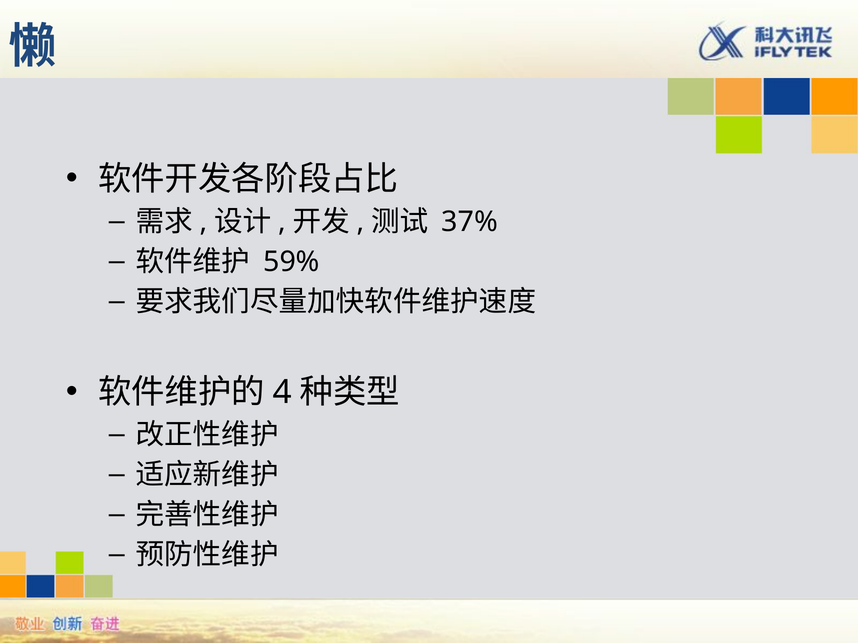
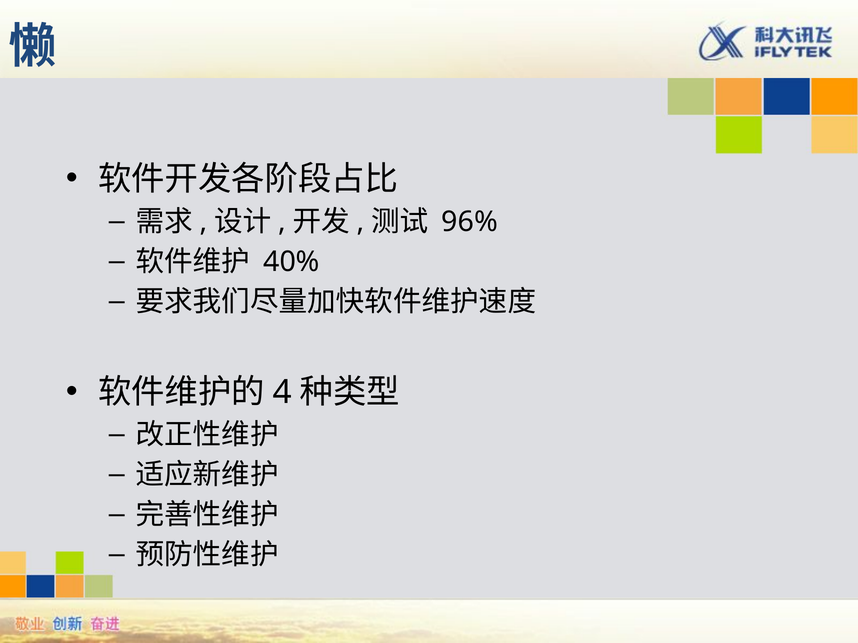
37%: 37% -> 96%
59%: 59% -> 40%
